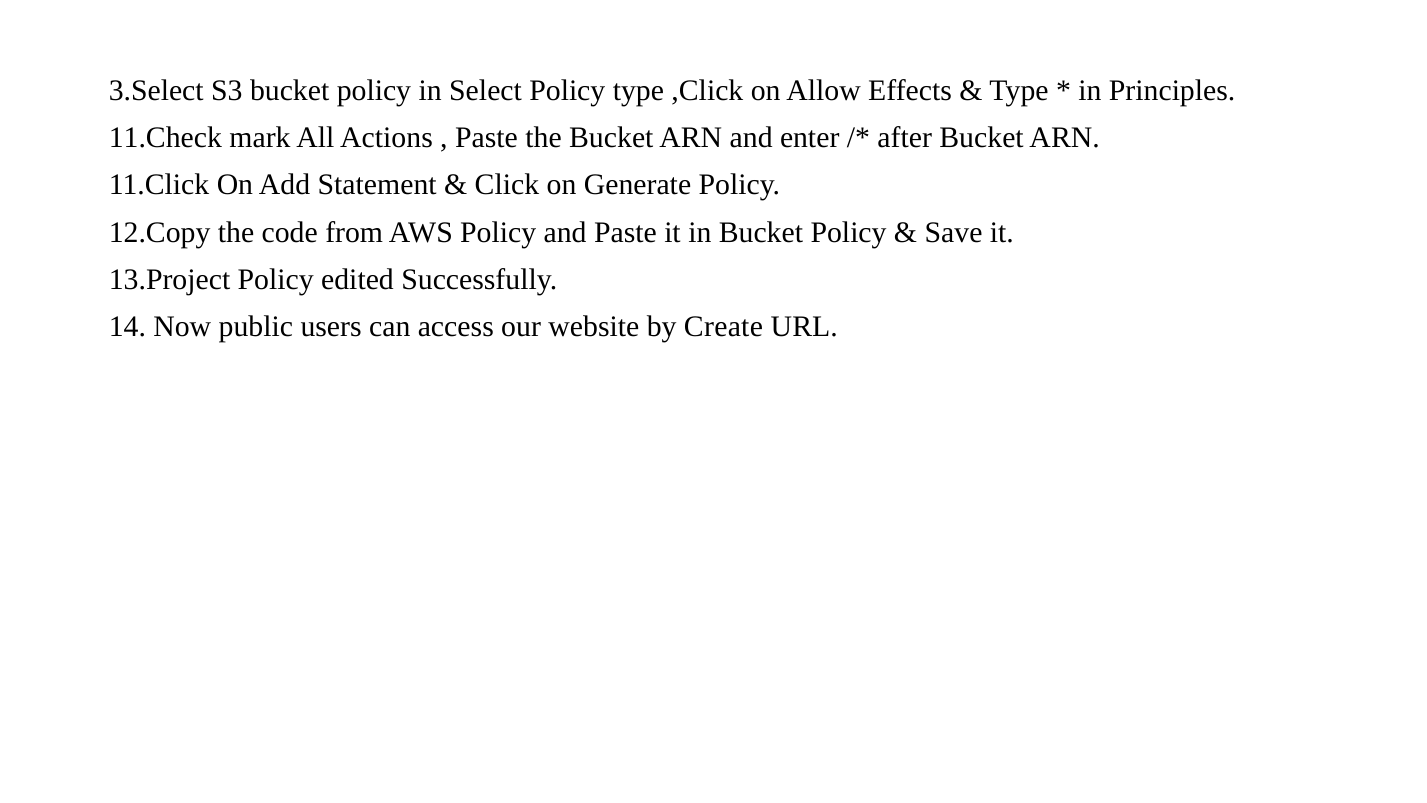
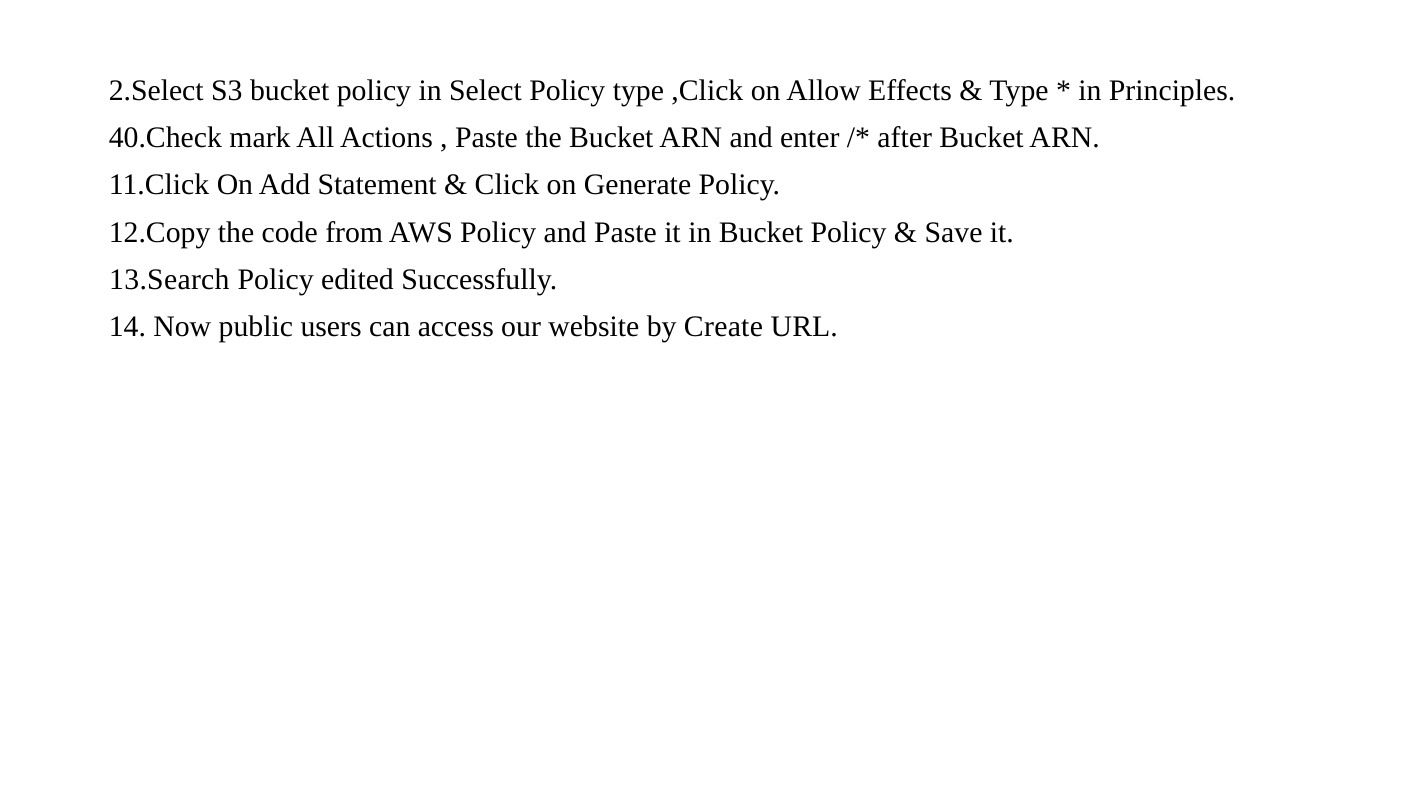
3.Select: 3.Select -> 2.Select
11.Check: 11.Check -> 40.Check
13.Project: 13.Project -> 13.Search
